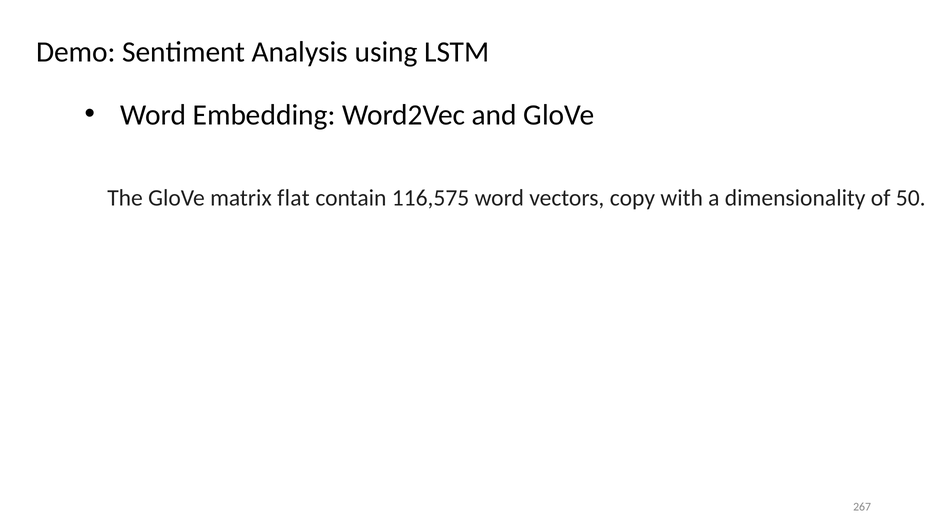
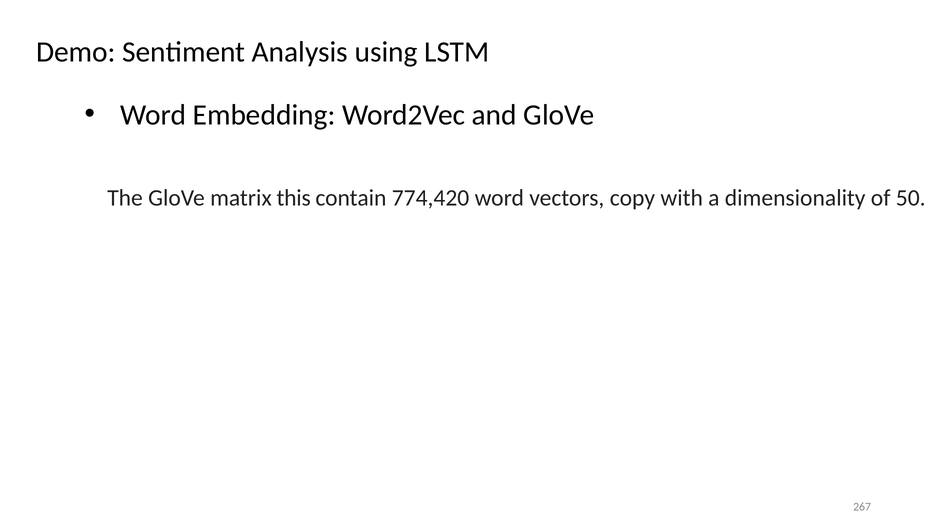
flat: flat -> this
116,575: 116,575 -> 774,420
